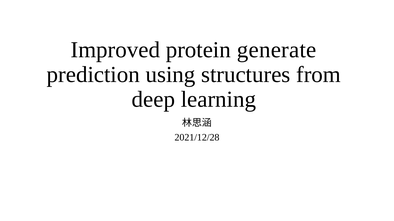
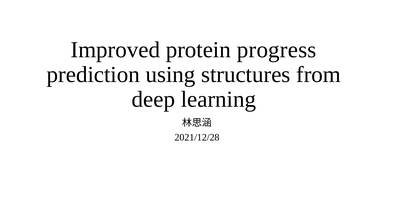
generate: generate -> progress
